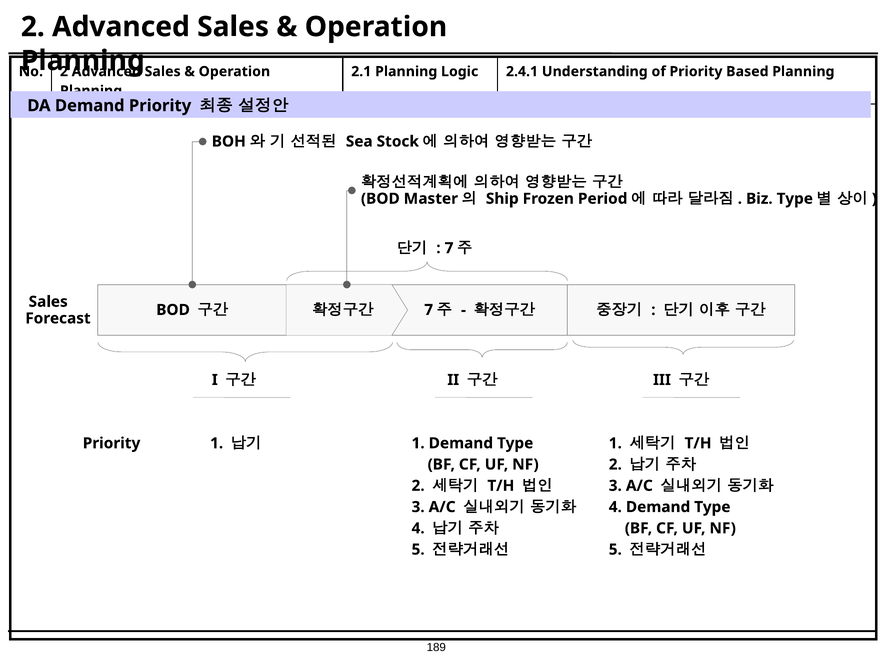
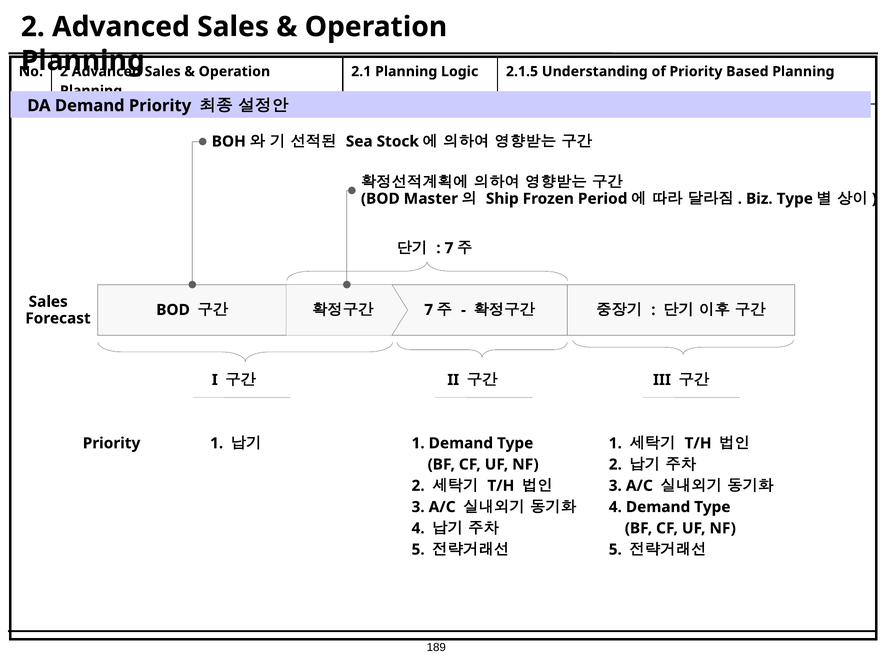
2.4.1: 2.4.1 -> 2.1.5
